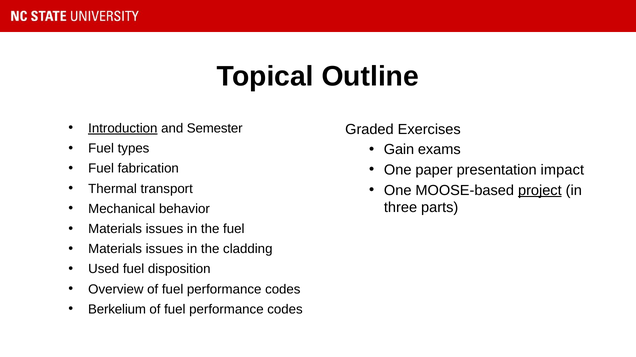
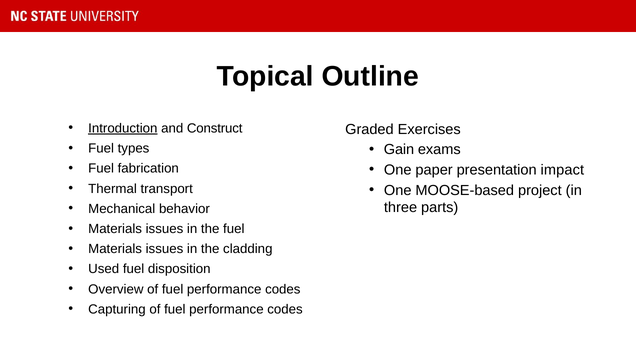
Semester: Semester -> Construct
project underline: present -> none
Berkelium: Berkelium -> Capturing
